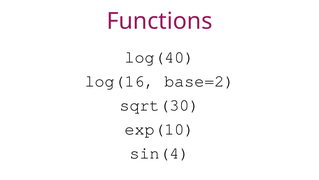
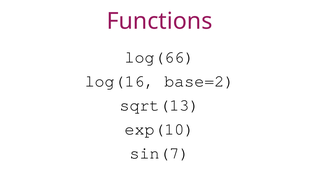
log(40: log(40 -> log(66
sqrt(30: sqrt(30 -> sqrt(13
sin(4: sin(4 -> sin(7
